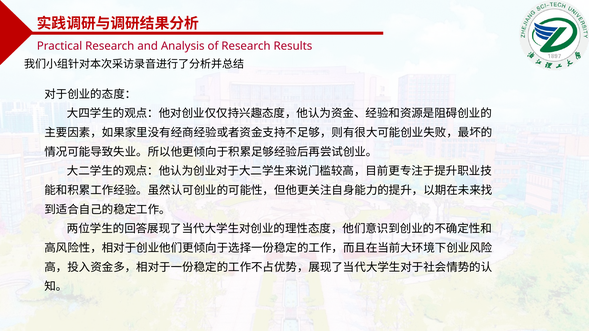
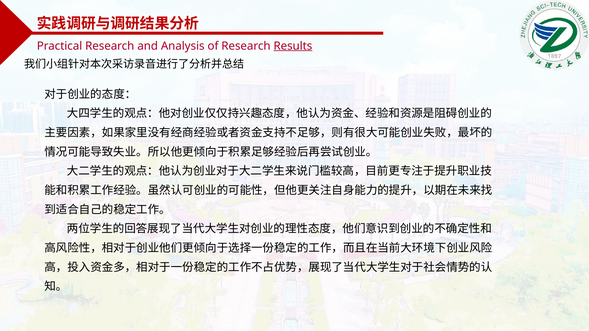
Results underline: none -> present
